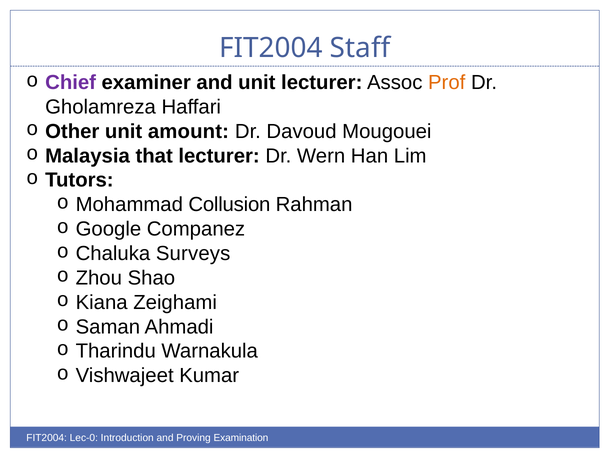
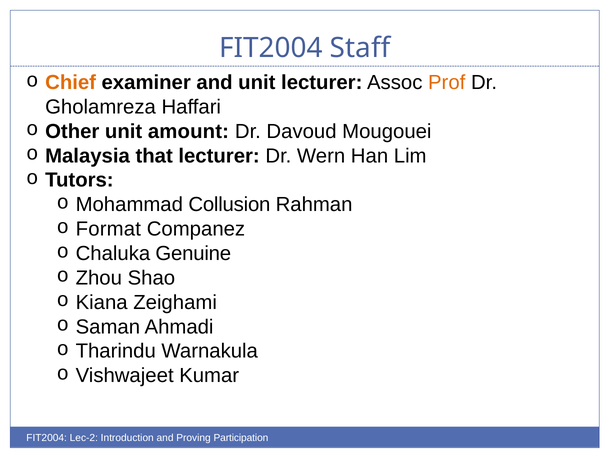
Chief colour: purple -> orange
Google: Google -> Format
Surveys: Surveys -> Genuine
Lec-0: Lec-0 -> Lec-2
Examination: Examination -> Participation
